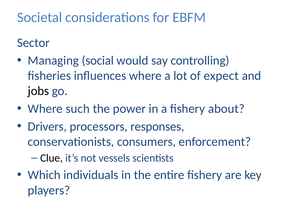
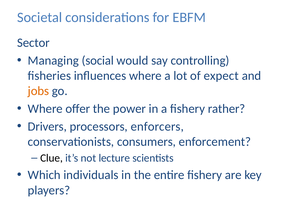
jobs colour: black -> orange
such: such -> offer
about: about -> rather
responses: responses -> enforcers
vessels: vessels -> lecture
